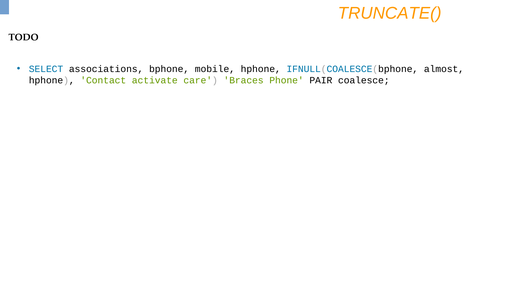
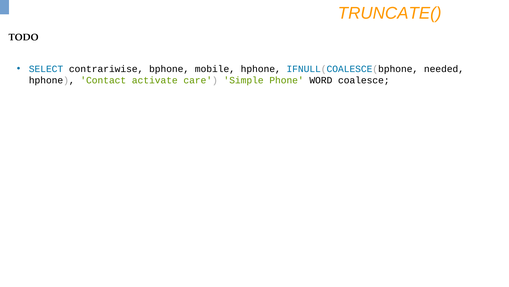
associations: associations -> contrariwise
almost: almost -> needed
Braces: Braces -> Simple
PAIR: PAIR -> WORD
